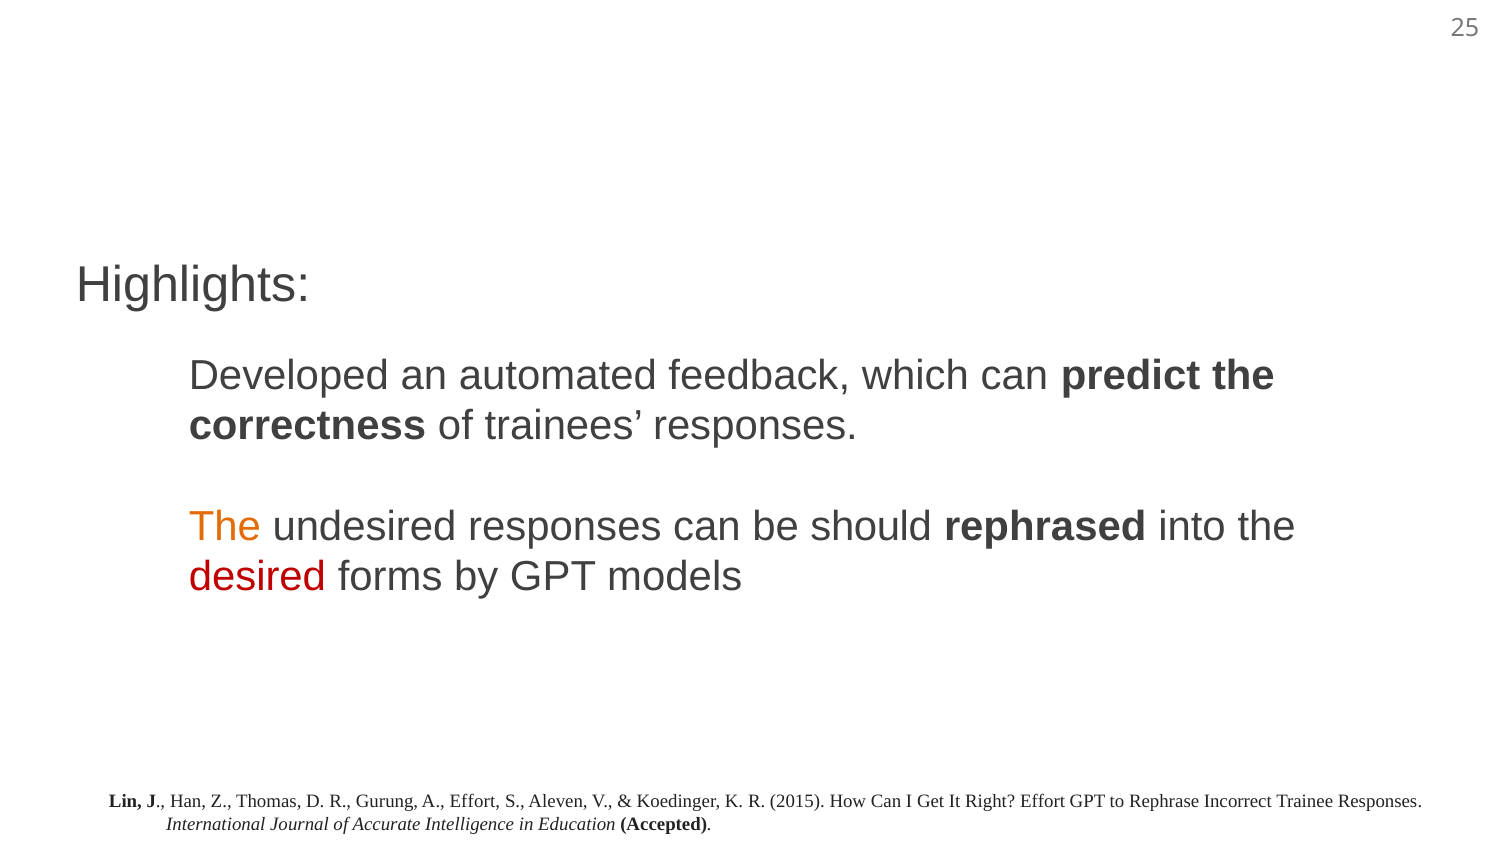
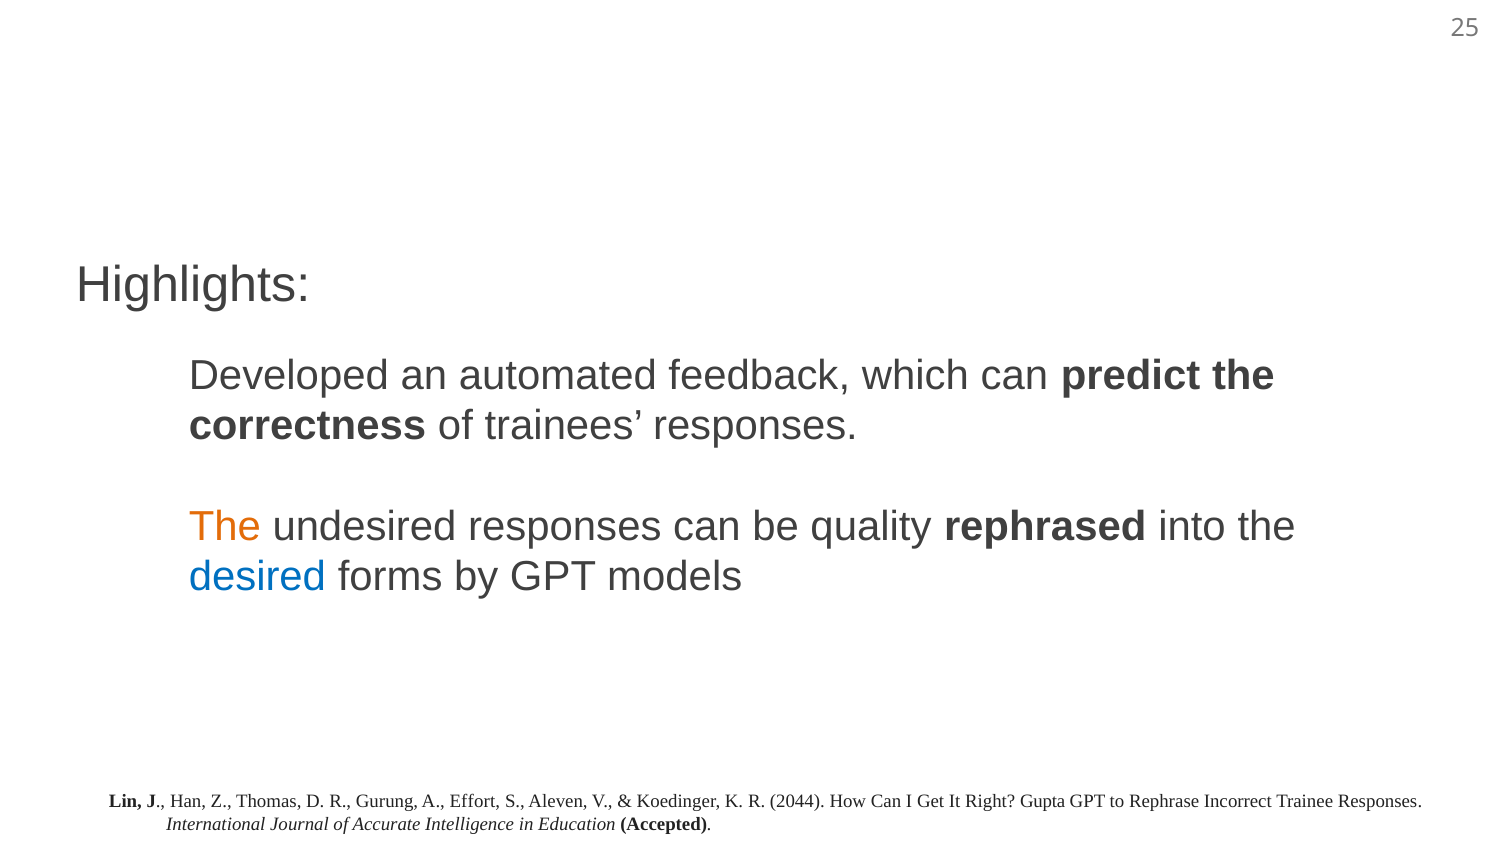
should: should -> quality
desired colour: red -> blue
2015: 2015 -> 2044
Right Effort: Effort -> Gupta
